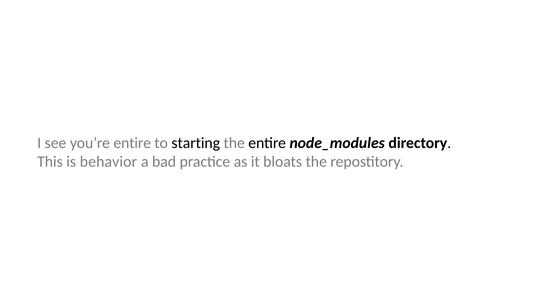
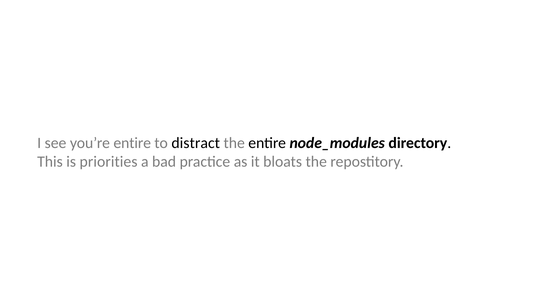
starting: starting -> distract
behavior: behavior -> priorities
